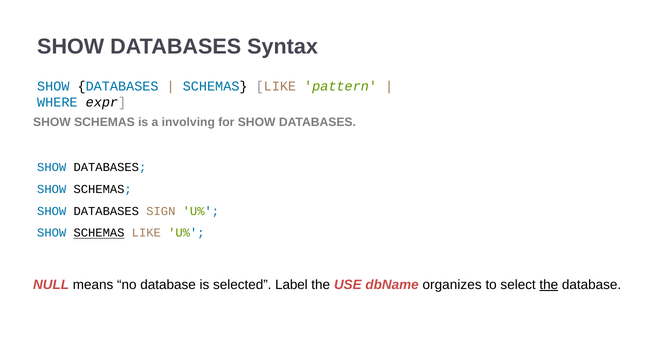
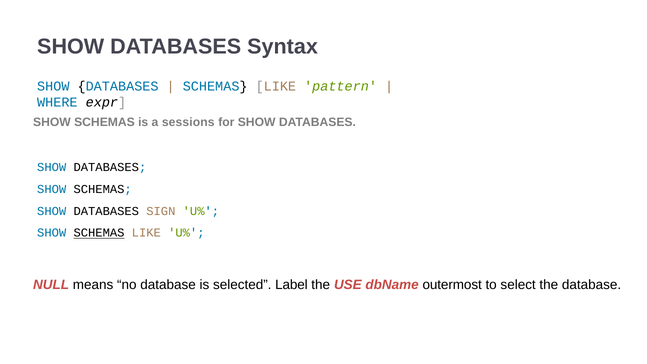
involving: involving -> sessions
organizes: organizes -> outermost
the at (549, 285) underline: present -> none
